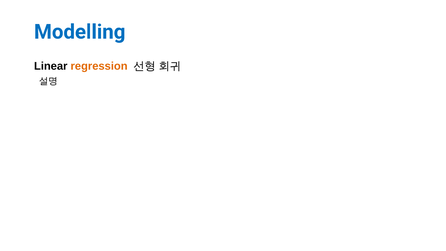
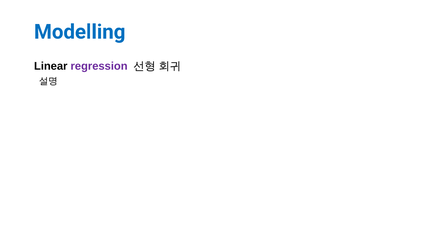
regression colour: orange -> purple
